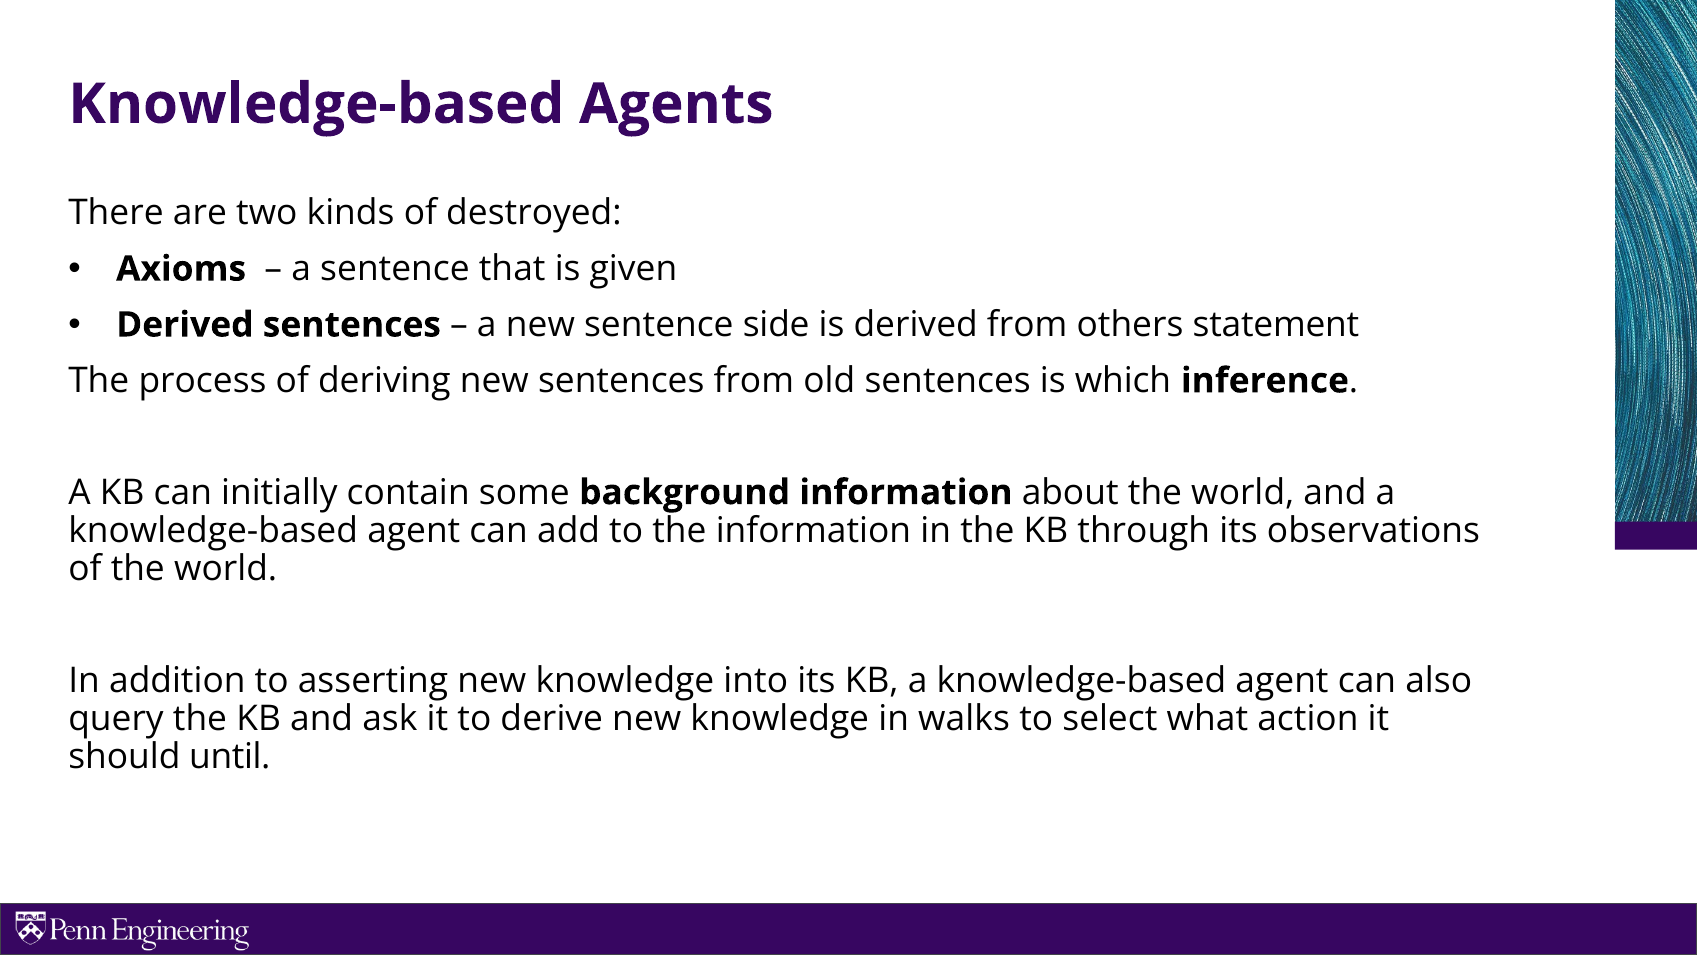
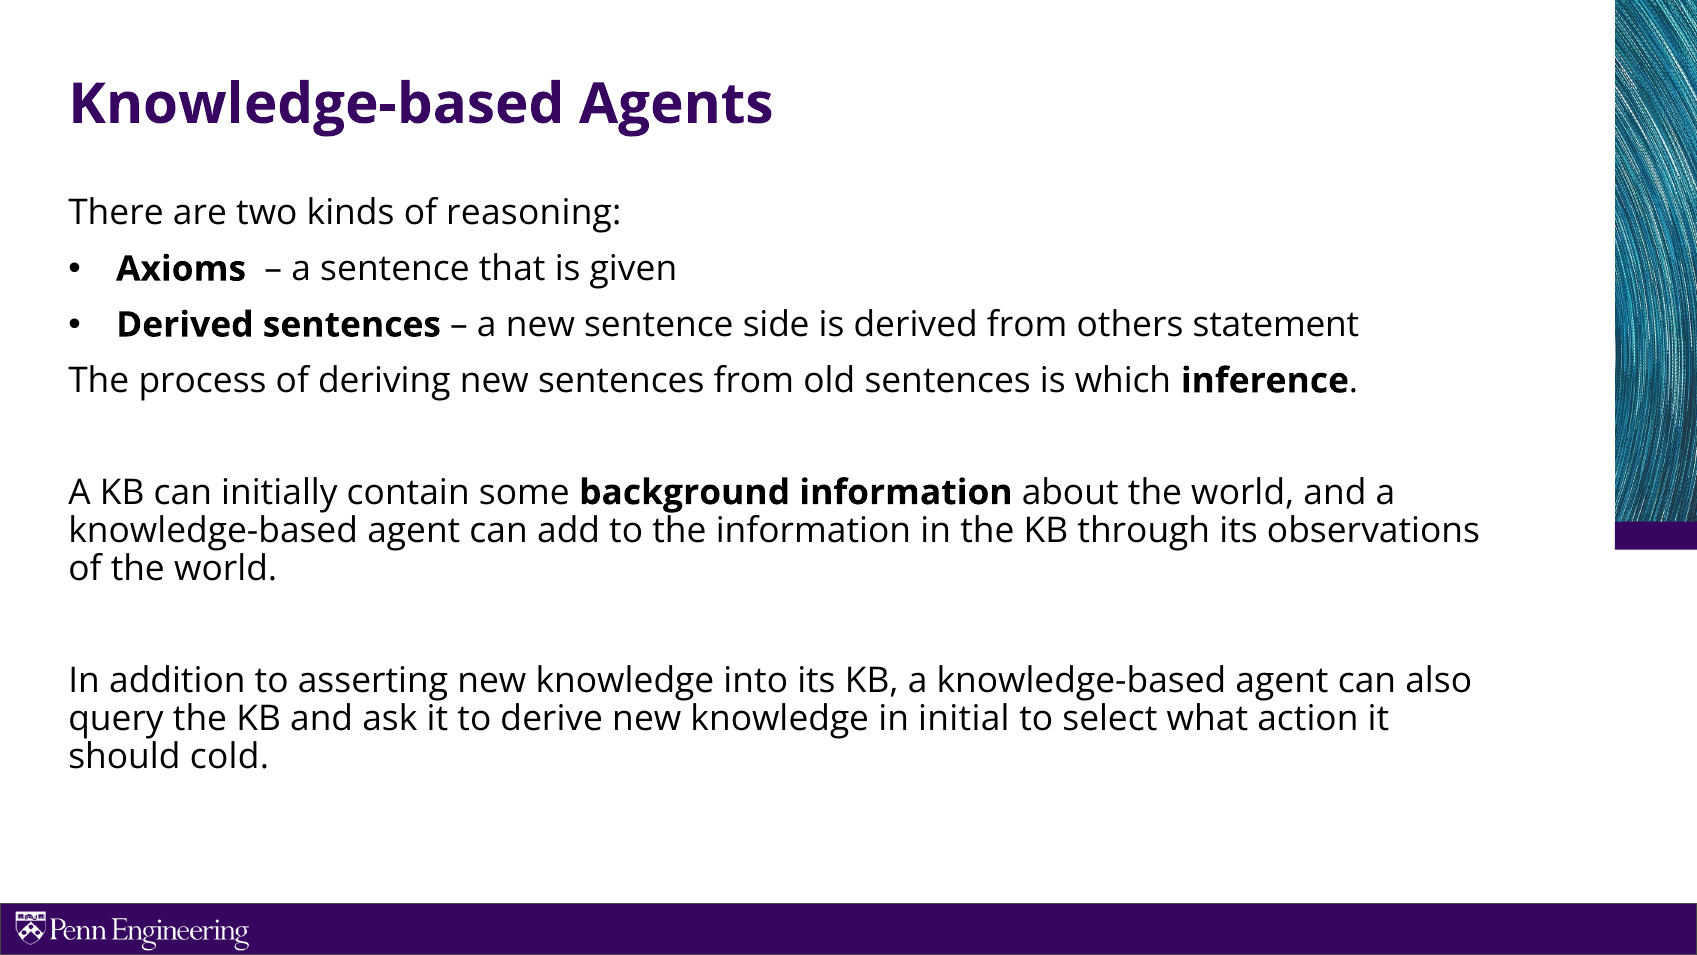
destroyed: destroyed -> reasoning
walks: walks -> initial
until: until -> cold
